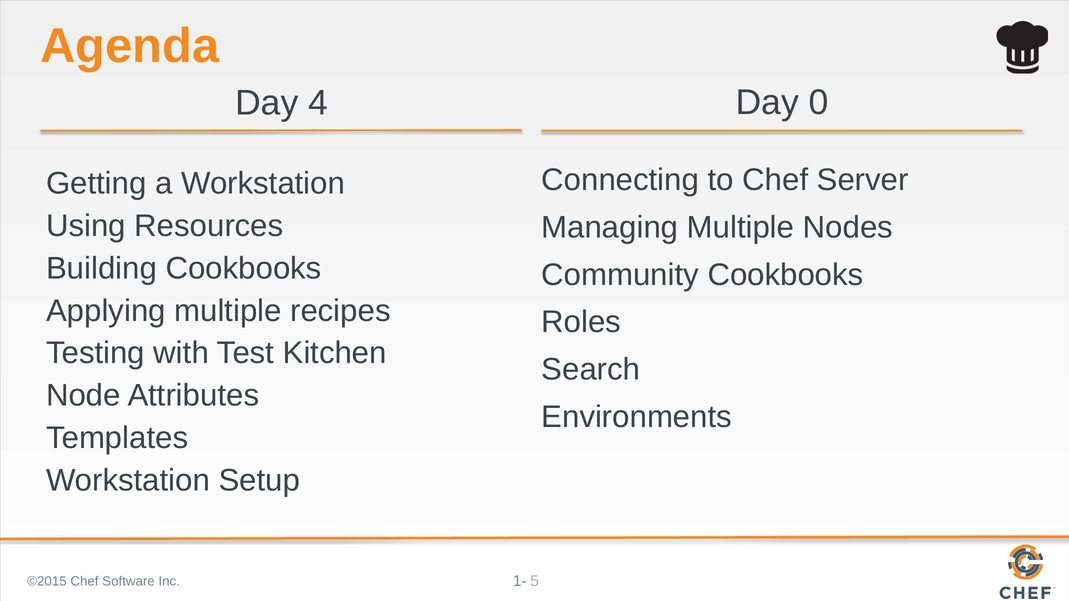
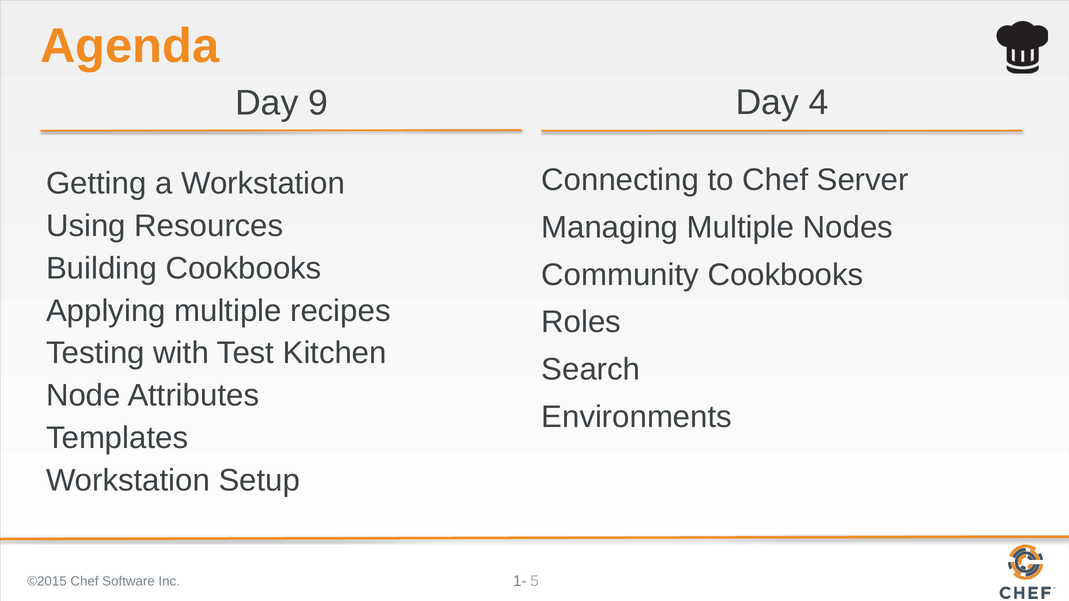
4: 4 -> 9
0: 0 -> 4
